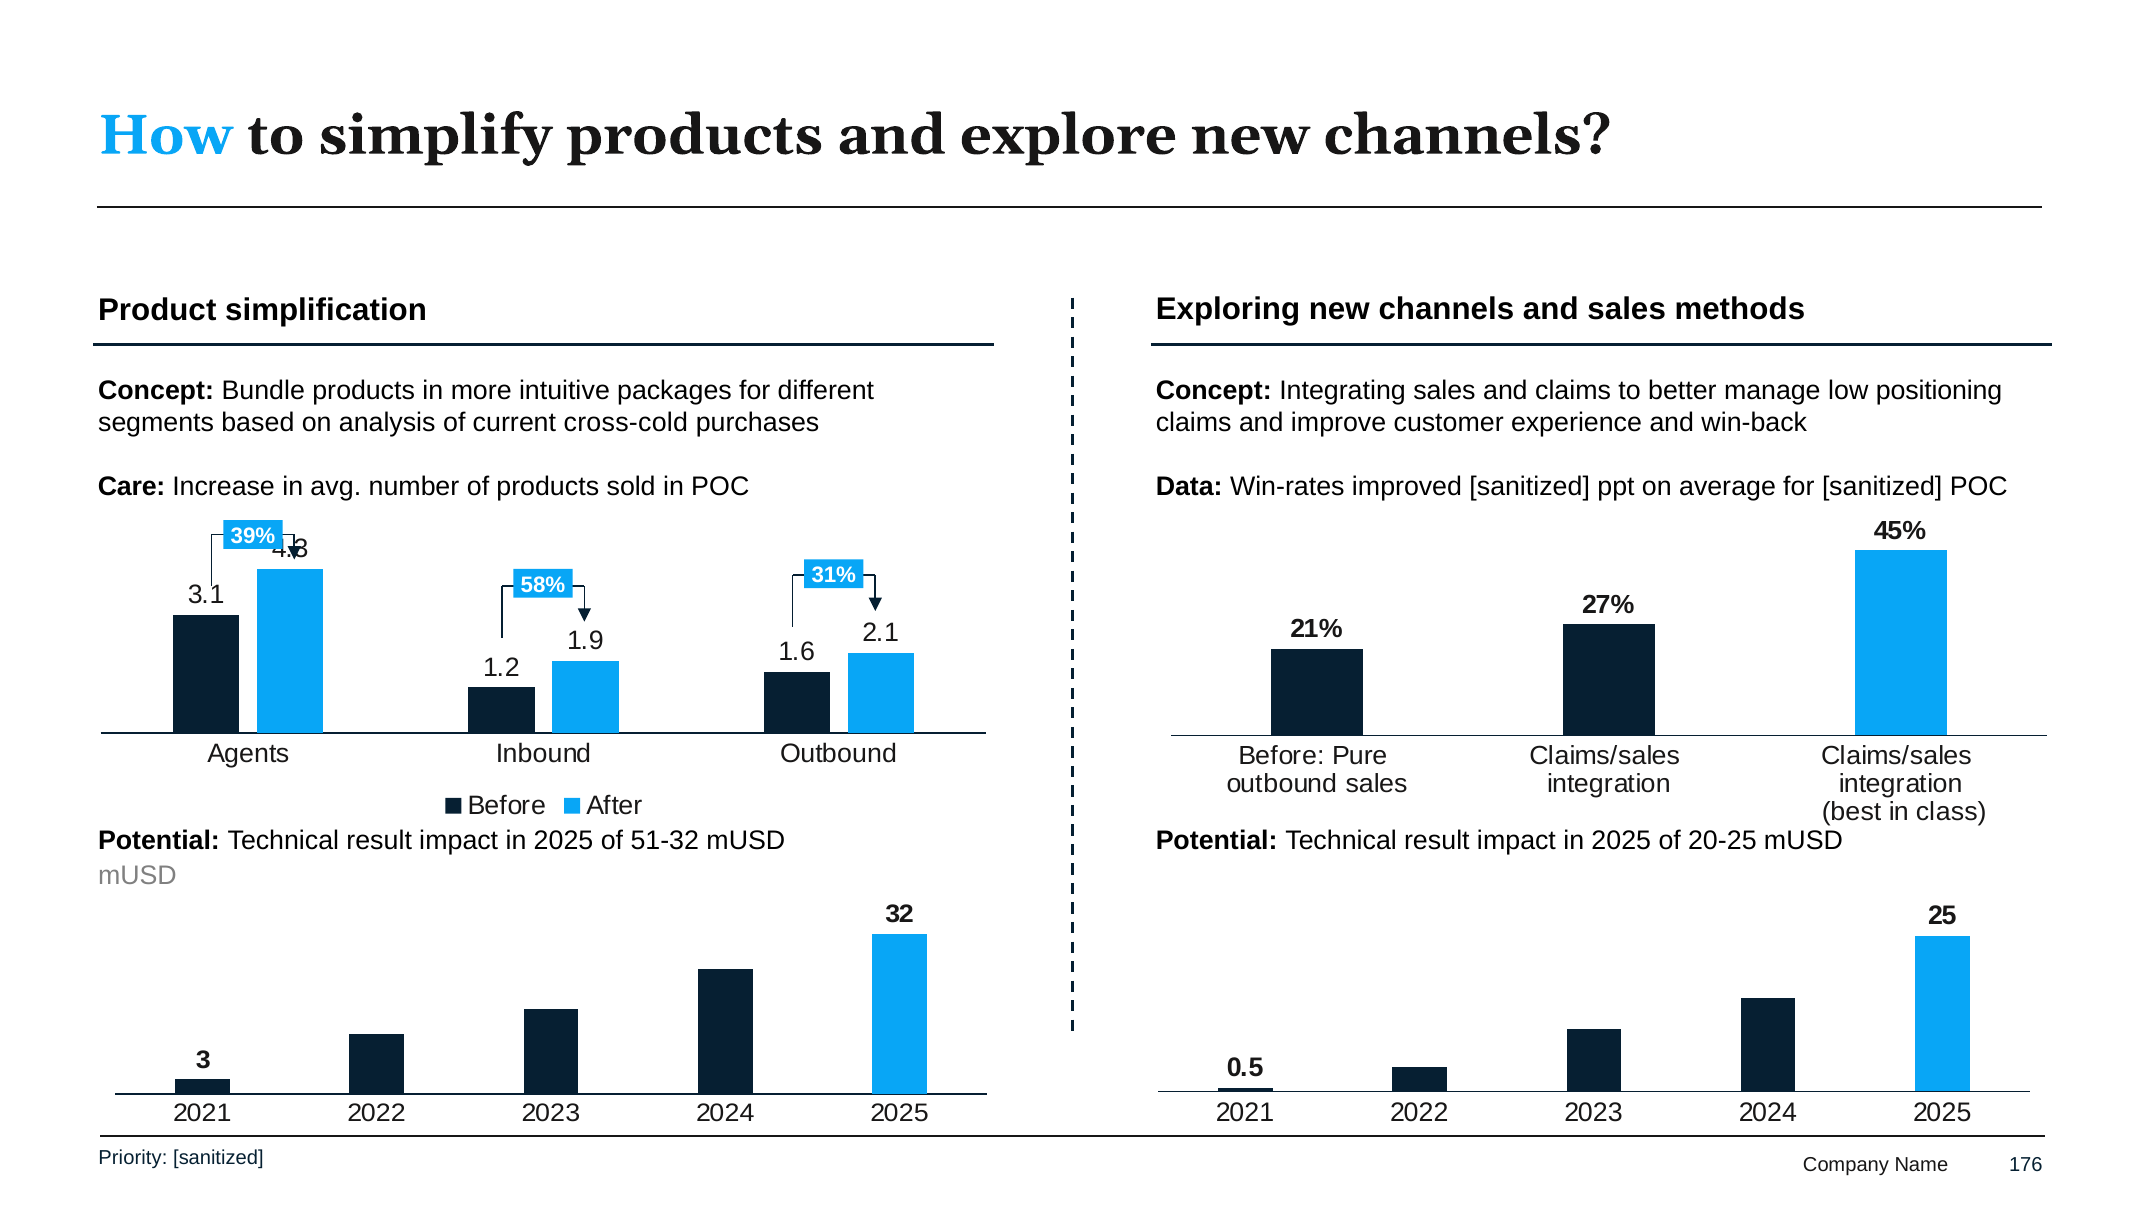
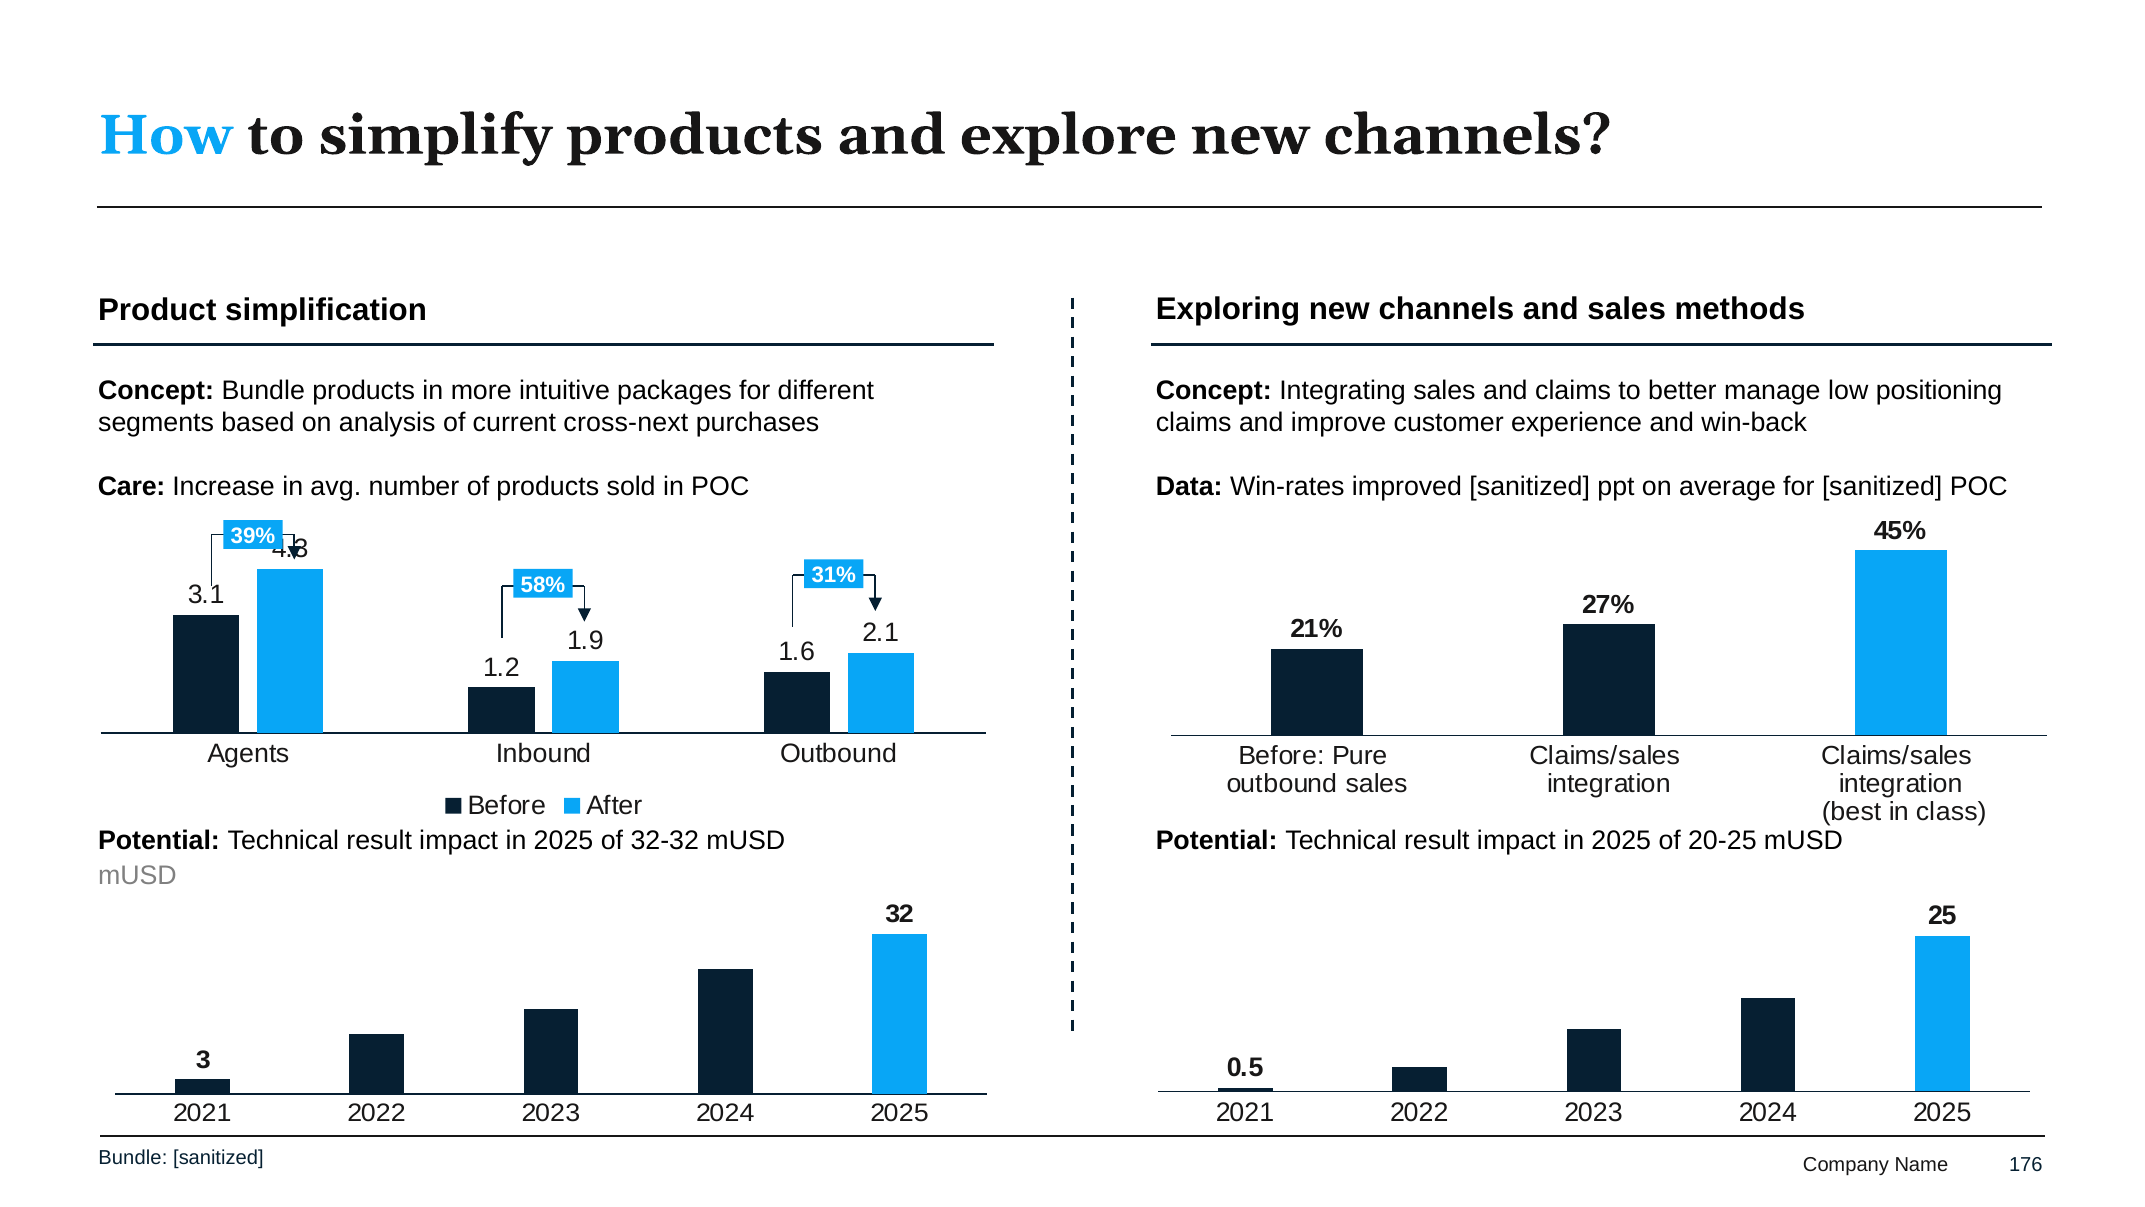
cross-cold: cross-cold -> cross-next
51-32: 51-32 -> 32-32
Priority at (133, 1158): Priority -> Bundle
